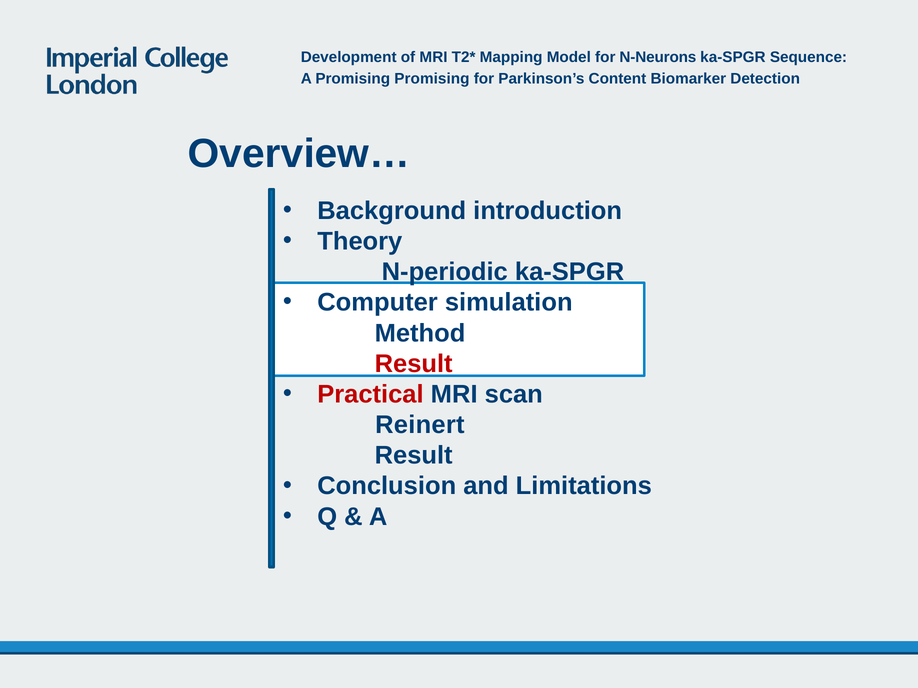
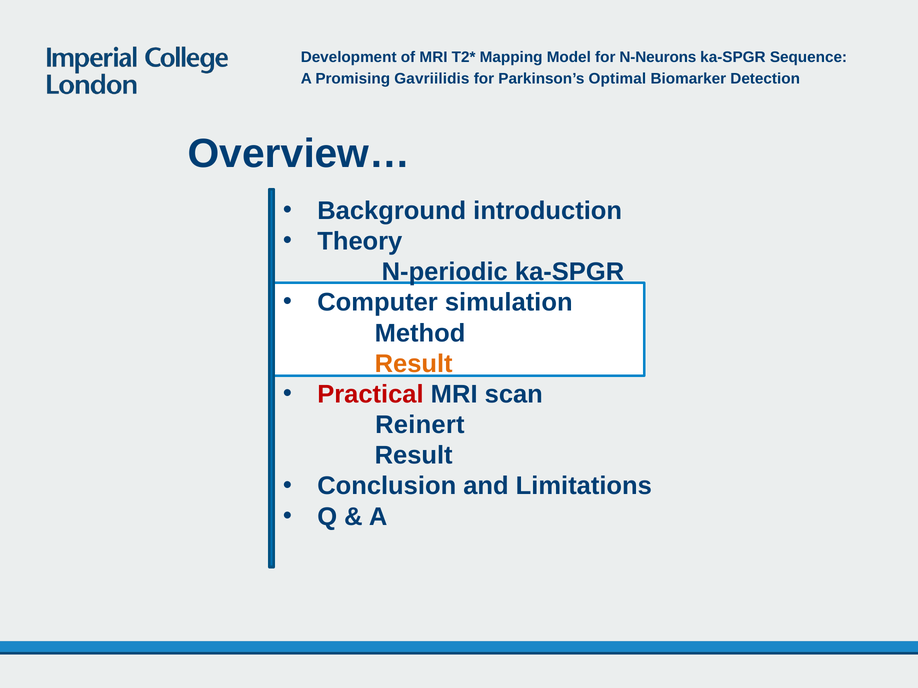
Promising Promising: Promising -> Gavriilidis
Content: Content -> Optimal
Result at (414, 364) colour: red -> orange
